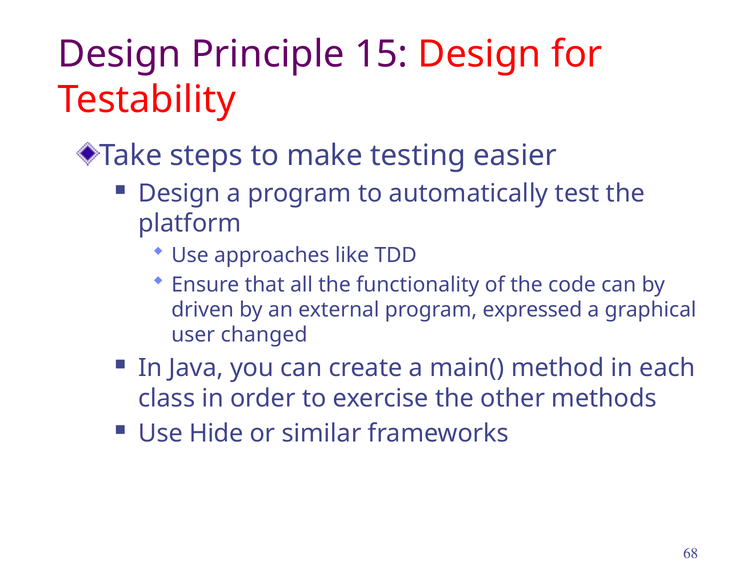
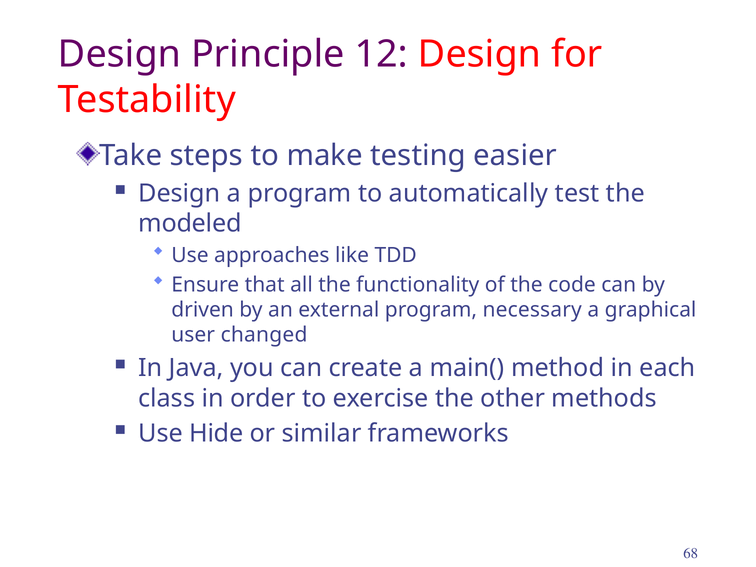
15: 15 -> 12
platform: platform -> modeled
expressed: expressed -> necessary
